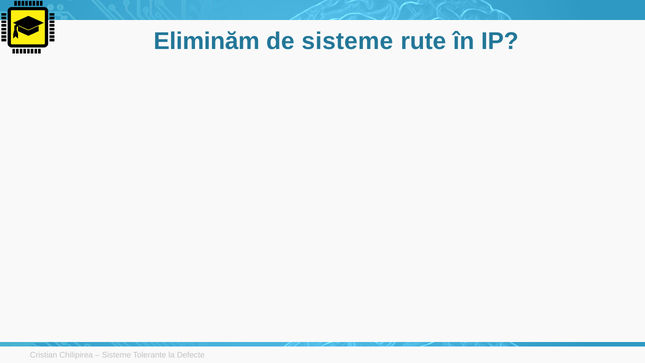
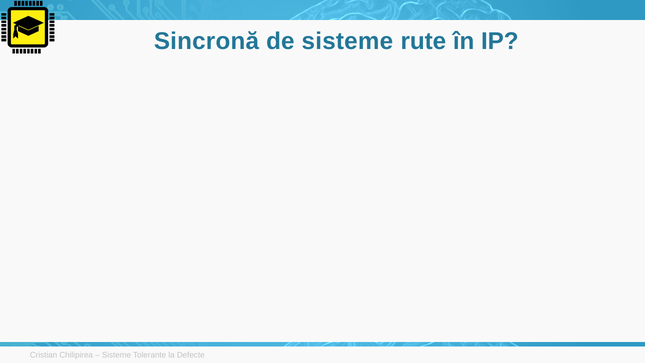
Eliminăm: Eliminăm -> Sincronă
